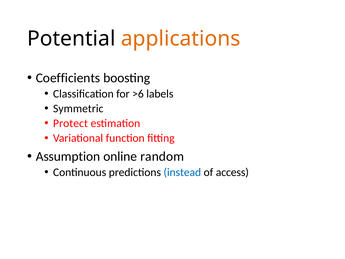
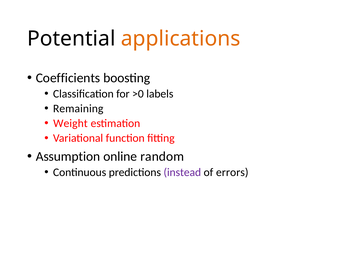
>6: >6 -> >0
Symmetric: Symmetric -> Remaining
Protect: Protect -> Weight
instead colour: blue -> purple
access: access -> errors
